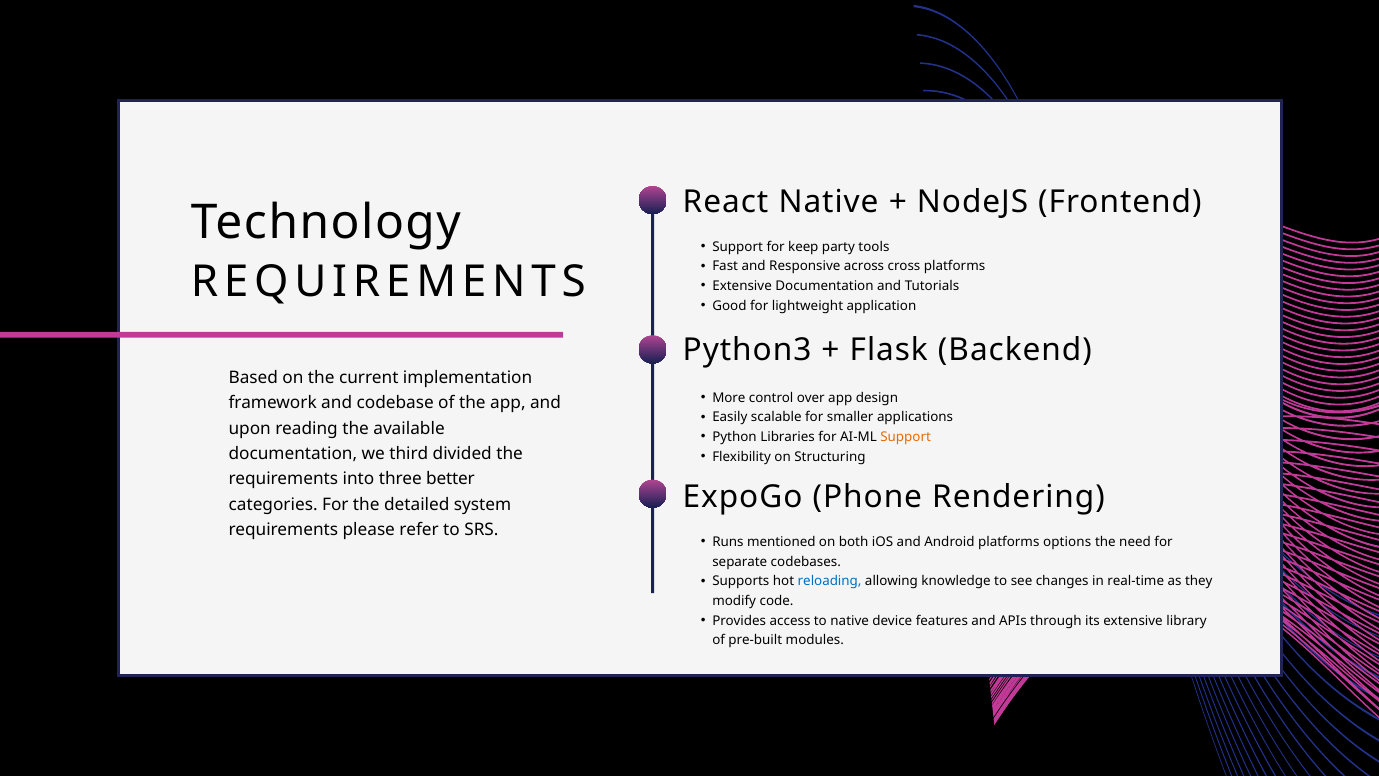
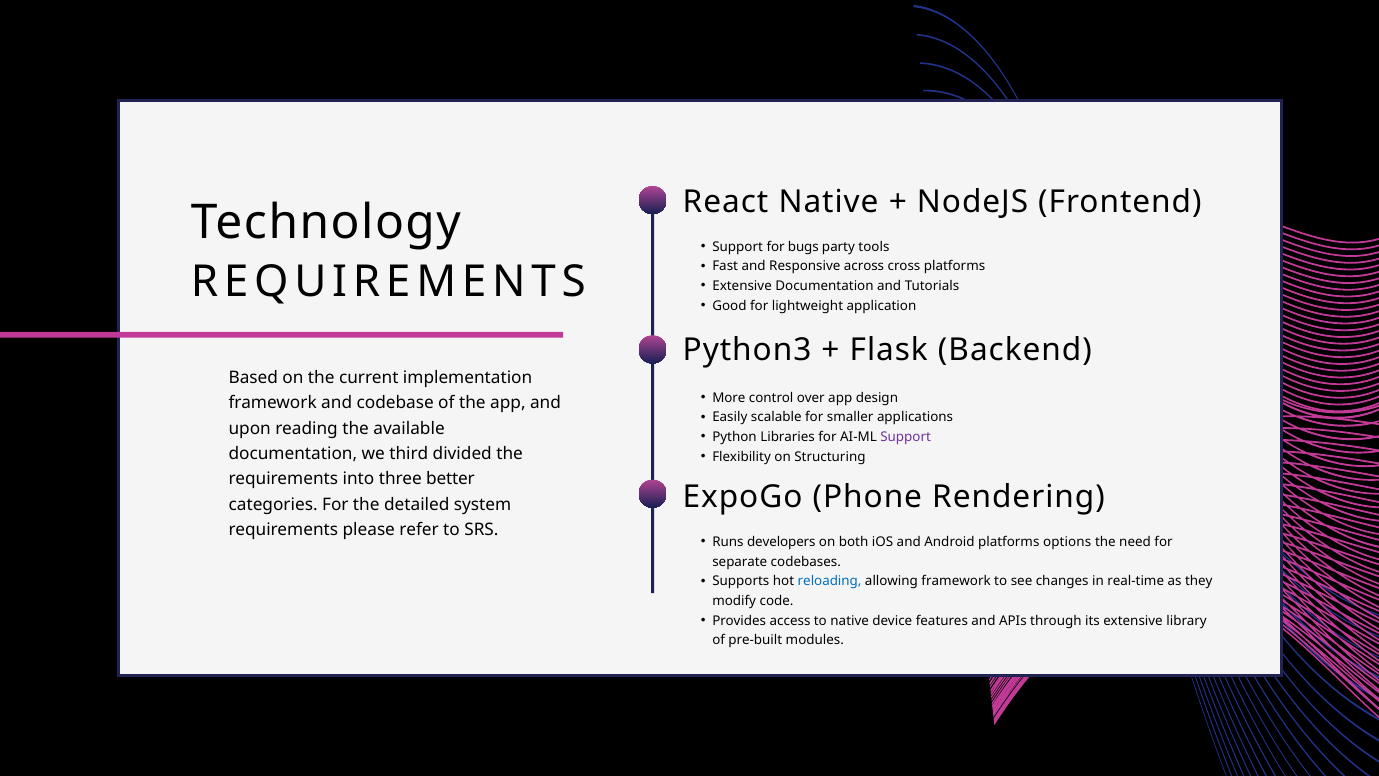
keep: keep -> bugs
Support at (906, 437) colour: orange -> purple
mentioned: mentioned -> developers
allowing knowledge: knowledge -> framework
